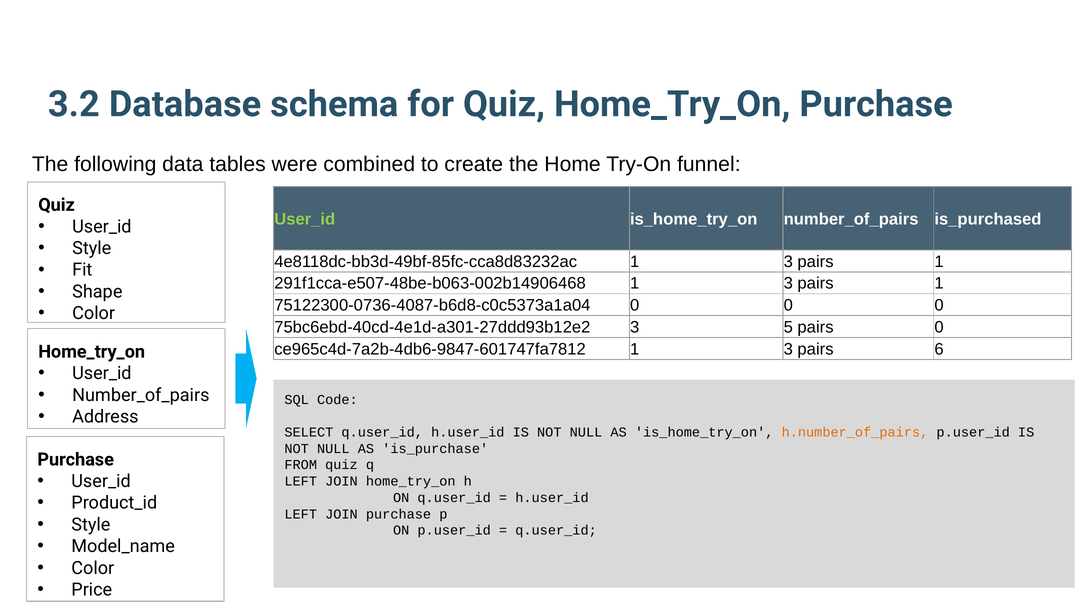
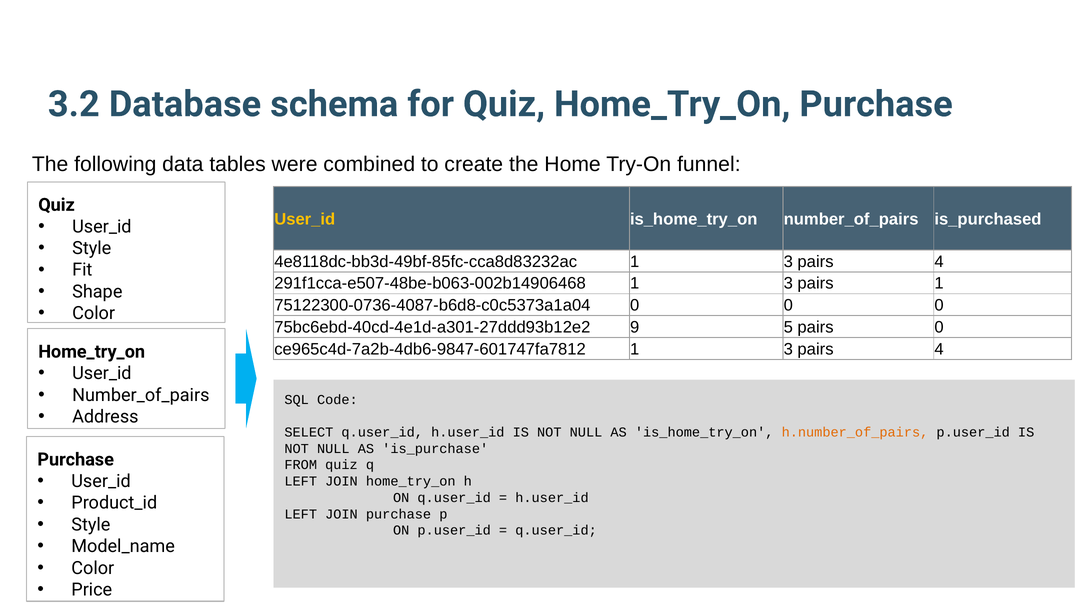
User_id at (305, 219) colour: light green -> yellow
1 at (939, 262): 1 -> 4
75bc6ebd-40cd-4e1d-a301-27ddd93b12e2 3: 3 -> 9
6 at (939, 349): 6 -> 4
